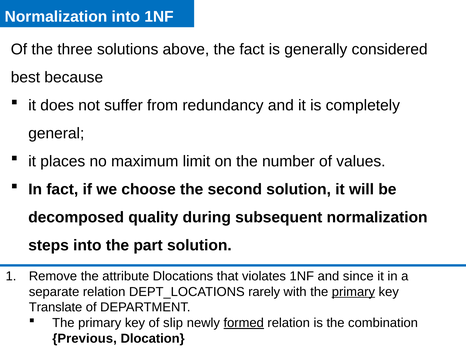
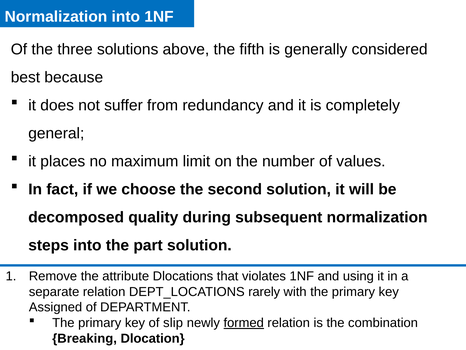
the fact: fact -> fifth
since: since -> using
primary at (353, 291) underline: present -> none
Translate: Translate -> Assigned
Previous: Previous -> Breaking
